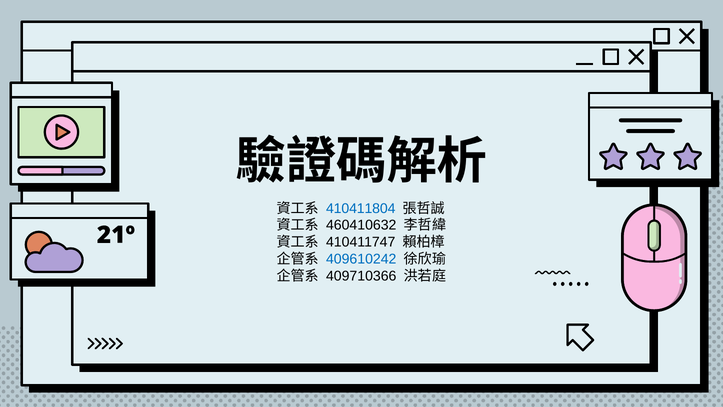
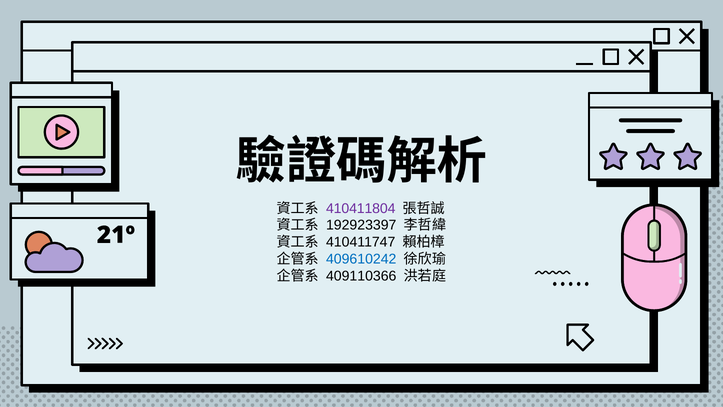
410411804 colour: blue -> purple
460410632: 460410632 -> 192923397
409710366: 409710366 -> 409110366
